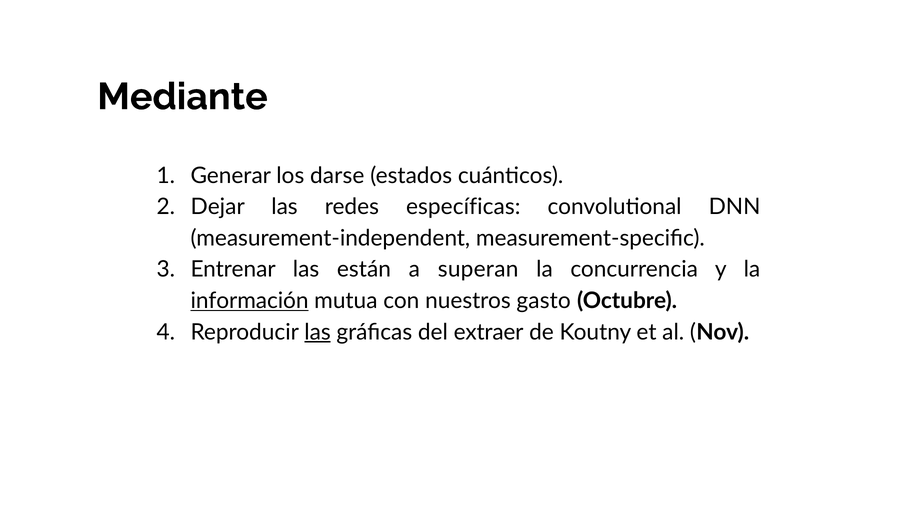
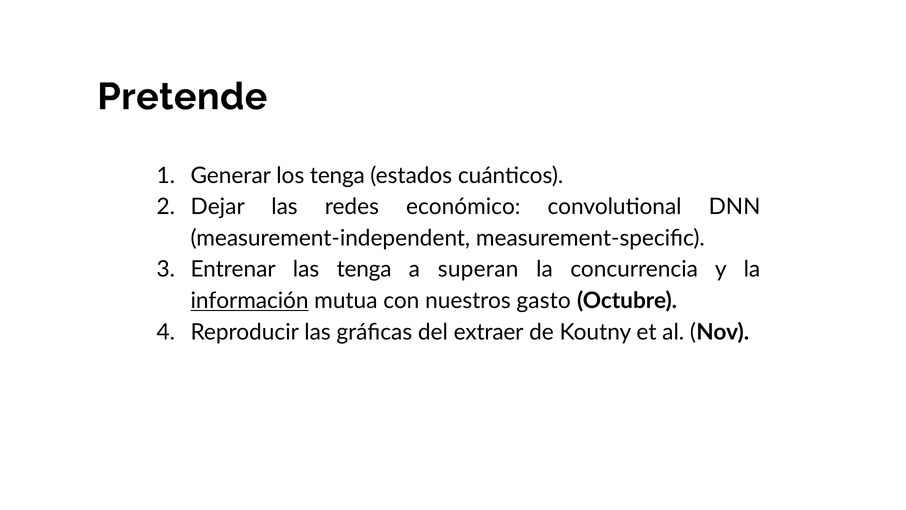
Mediante: Mediante -> Pretende
los darse: darse -> tenga
específicas: específicas -> económico
las están: están -> tenga
las at (317, 332) underline: present -> none
